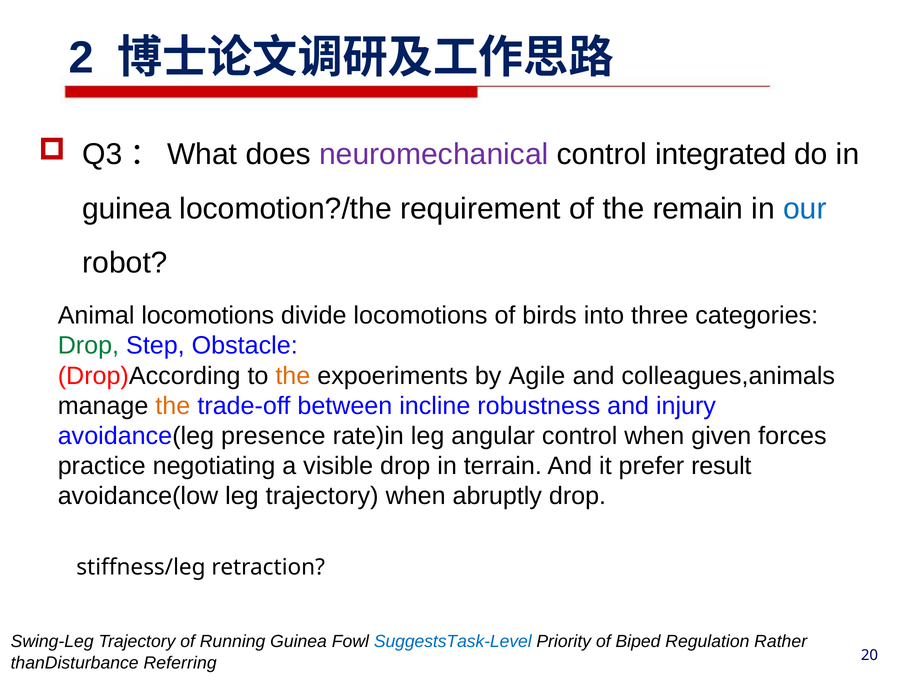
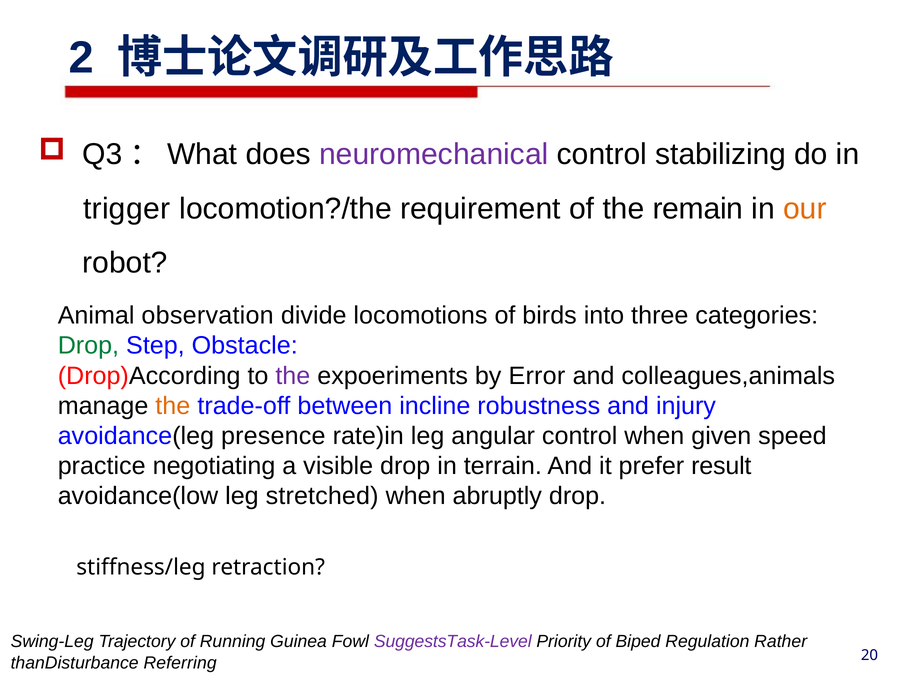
integrated: integrated -> stabilizing
guinea at (127, 209): guinea -> trigger
our colour: blue -> orange
Animal locomotions: locomotions -> observation
the at (293, 376) colour: orange -> purple
Agile: Agile -> Error
forces: forces -> speed
leg trajectory: trajectory -> stretched
SuggestsTask-Level colour: blue -> purple
